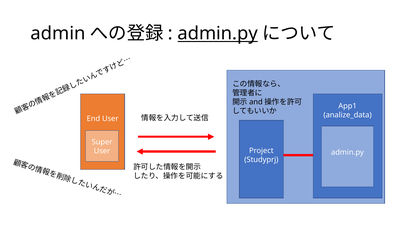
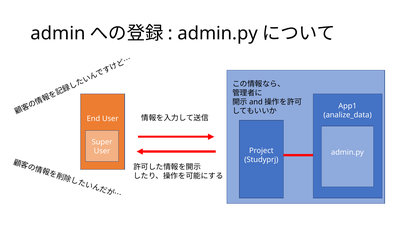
admin.py at (218, 34) underline: present -> none
